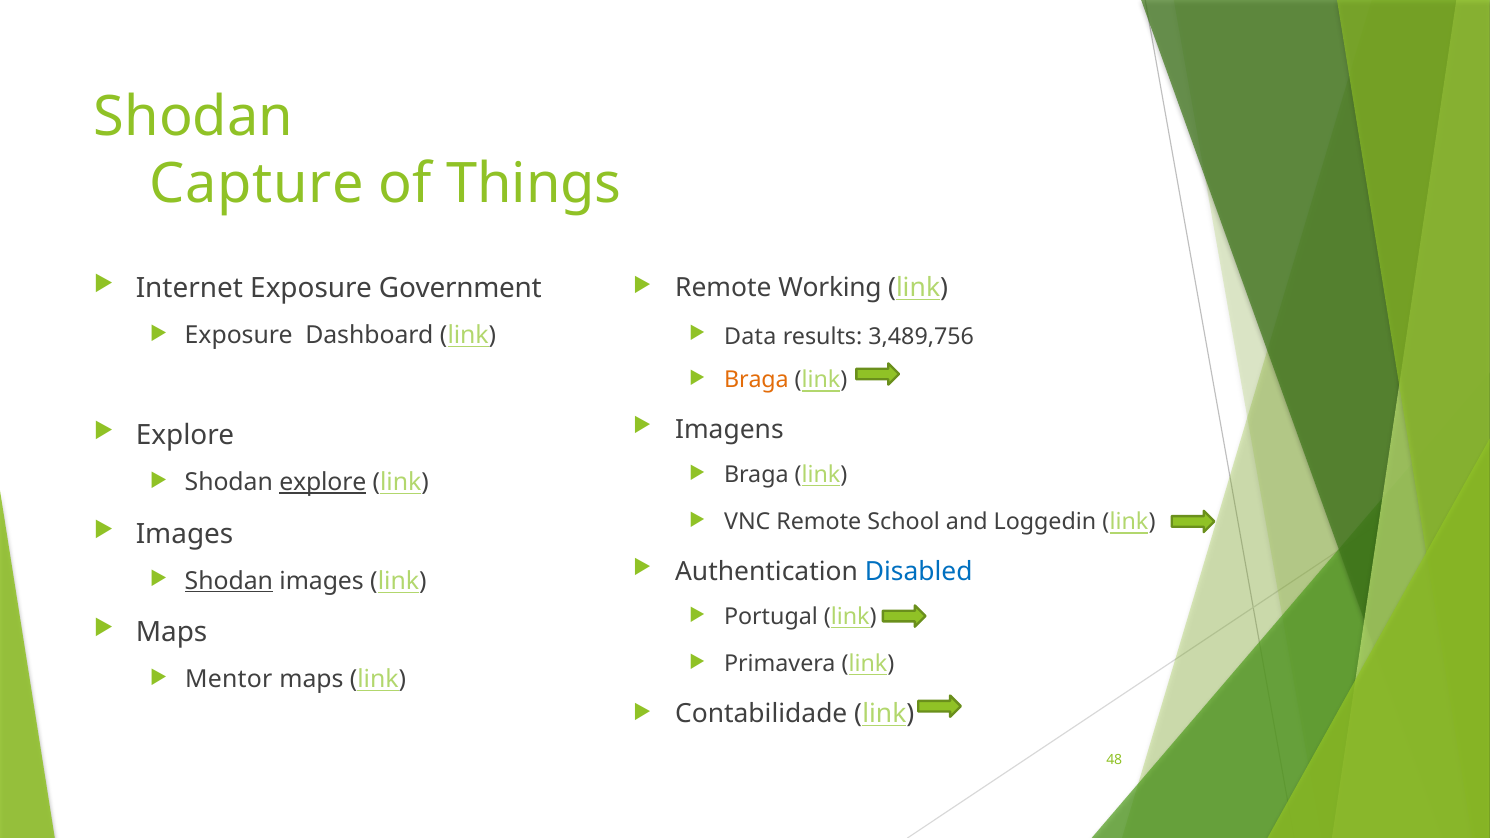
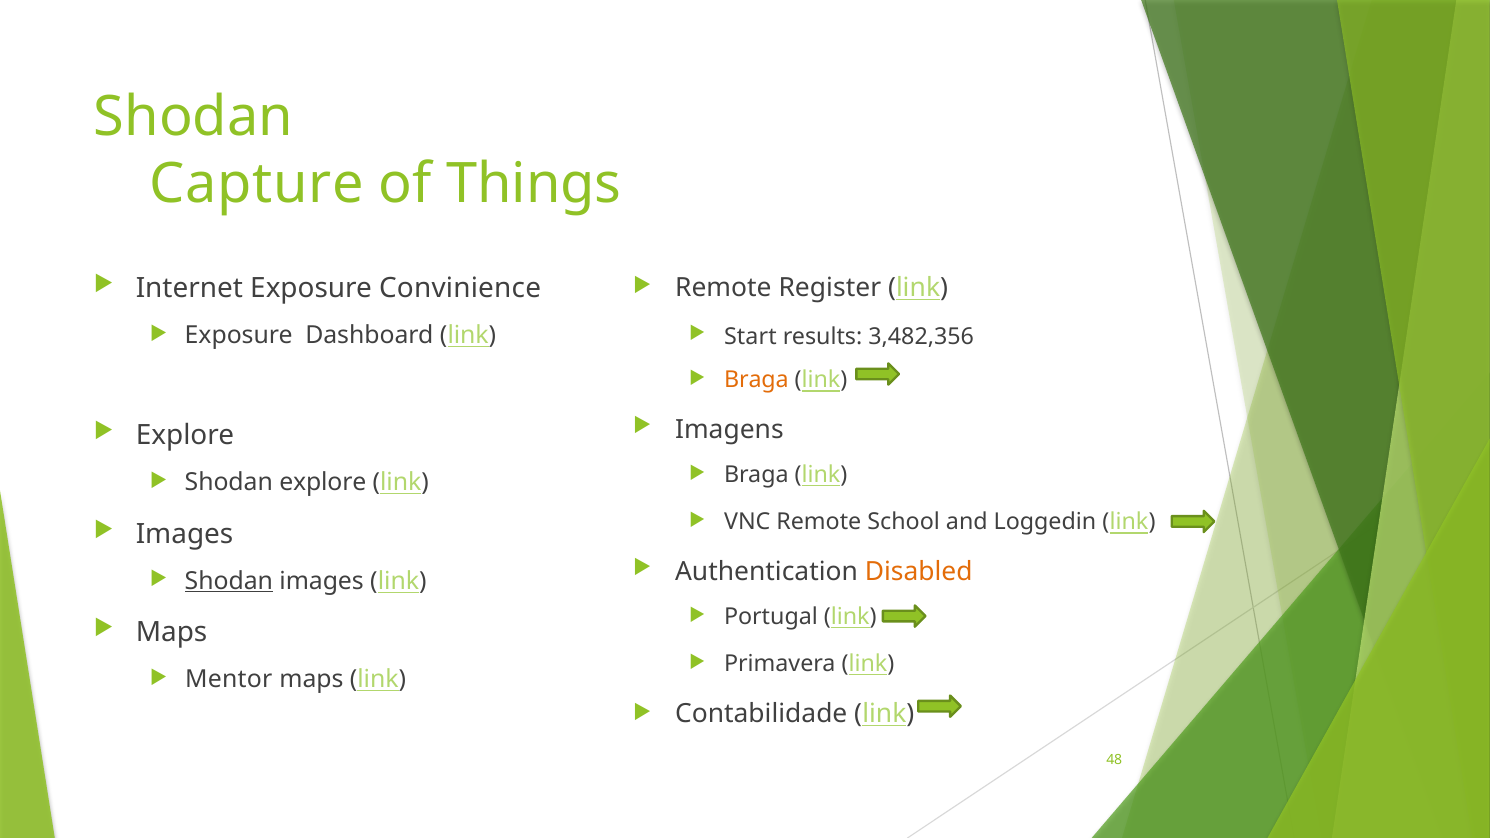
Government: Government -> Convinience
Working: Working -> Register
Data: Data -> Start
3,489,756: 3,489,756 -> 3,482,356
explore at (323, 483) underline: present -> none
Disabled colour: blue -> orange
